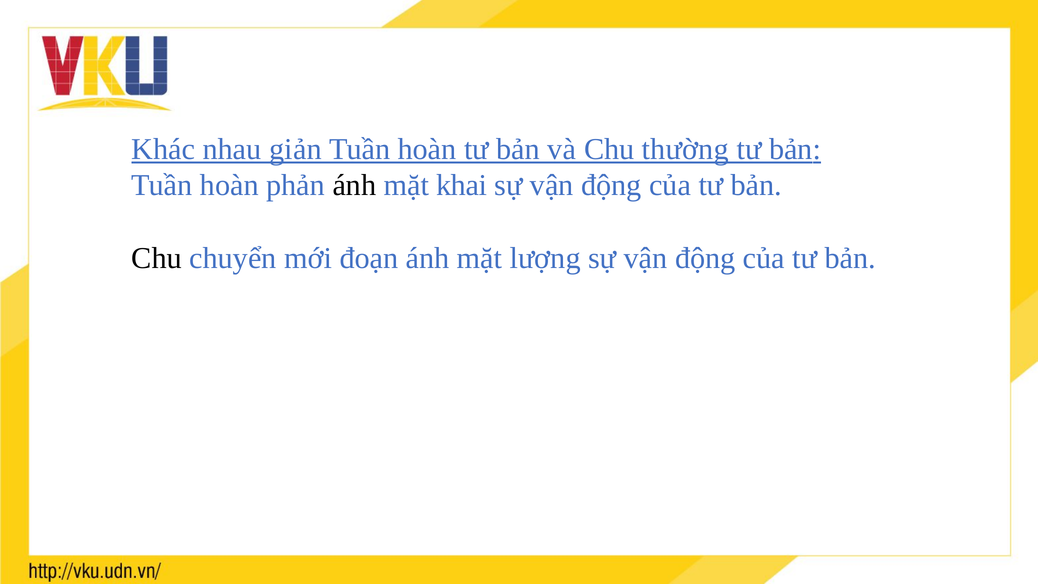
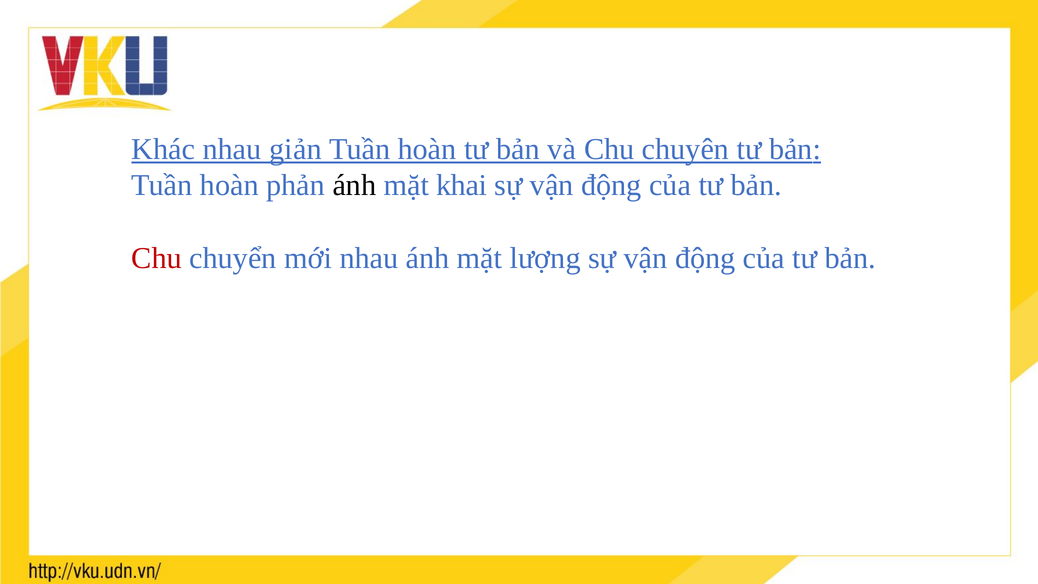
thường: thường -> chuyên
Chu at (157, 258) colour: black -> red
mới đoạn: đoạn -> nhau
